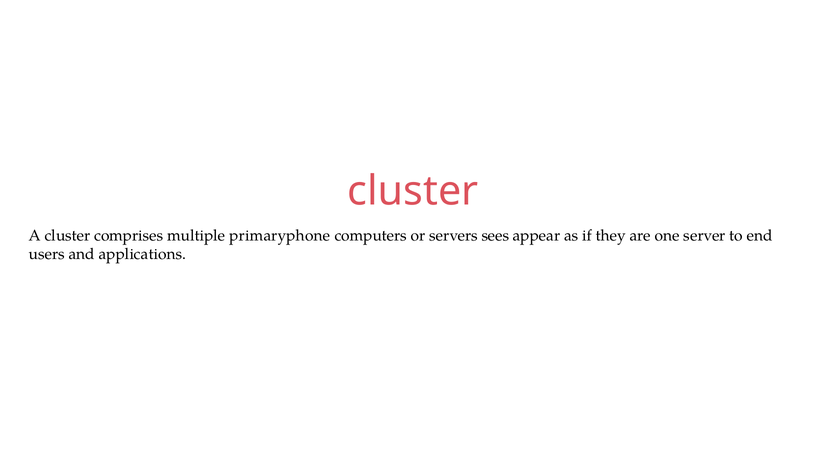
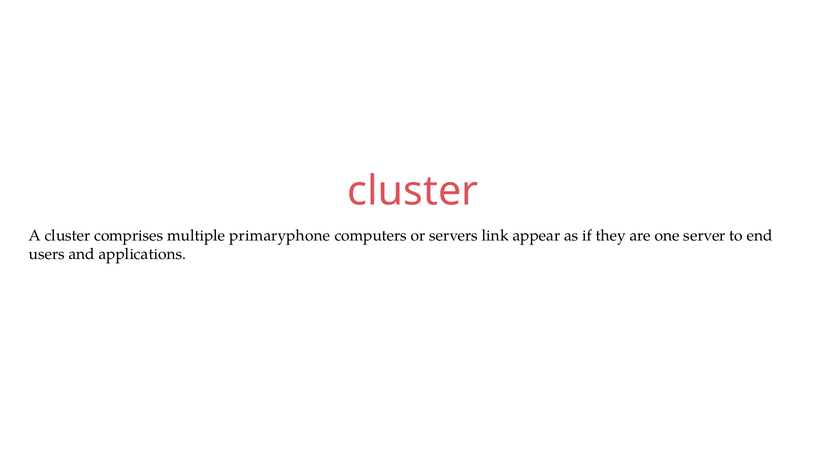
sees: sees -> link
